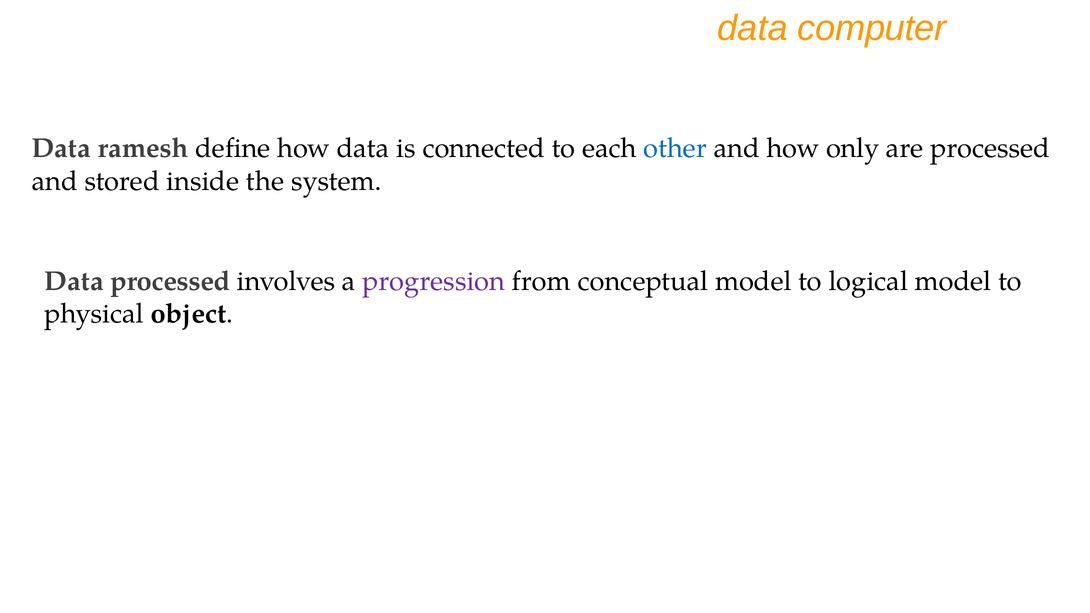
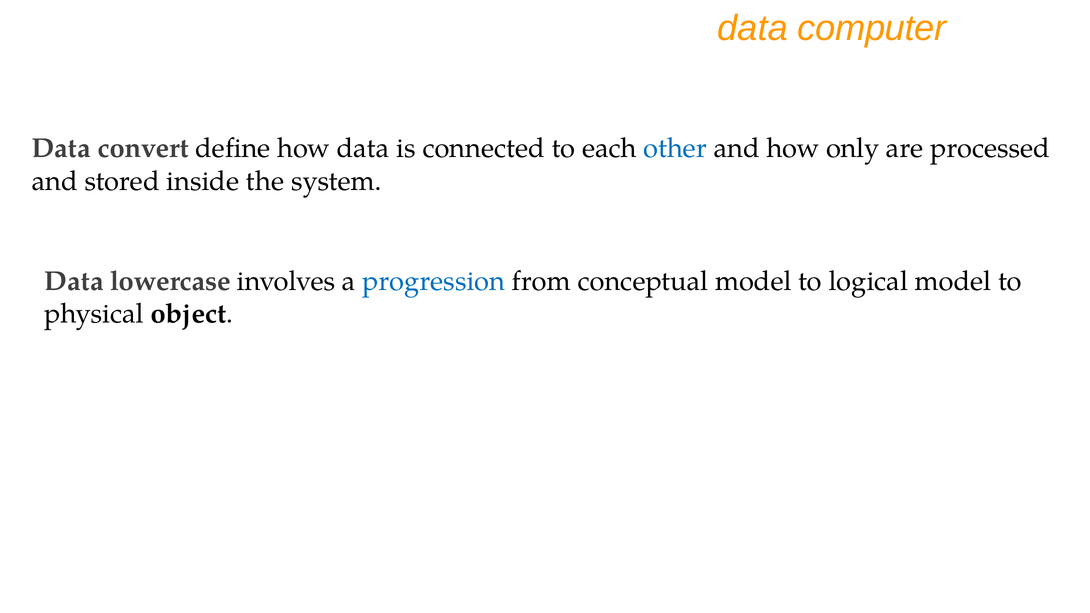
ramesh: ramesh -> convert
Data processed: processed -> lowercase
progression colour: purple -> blue
